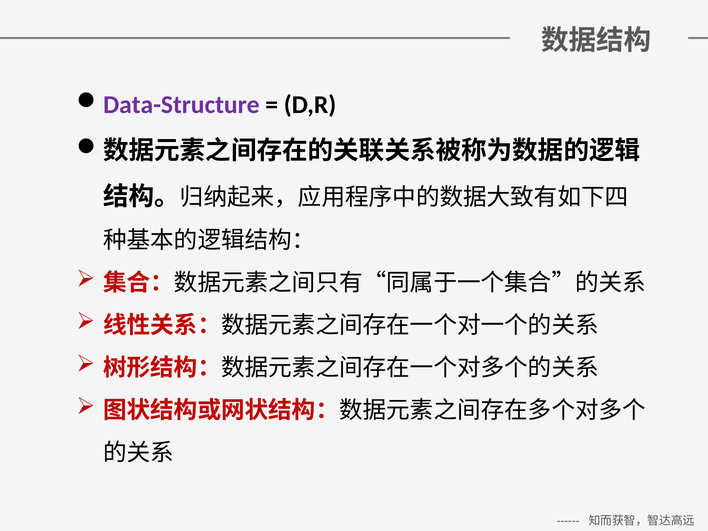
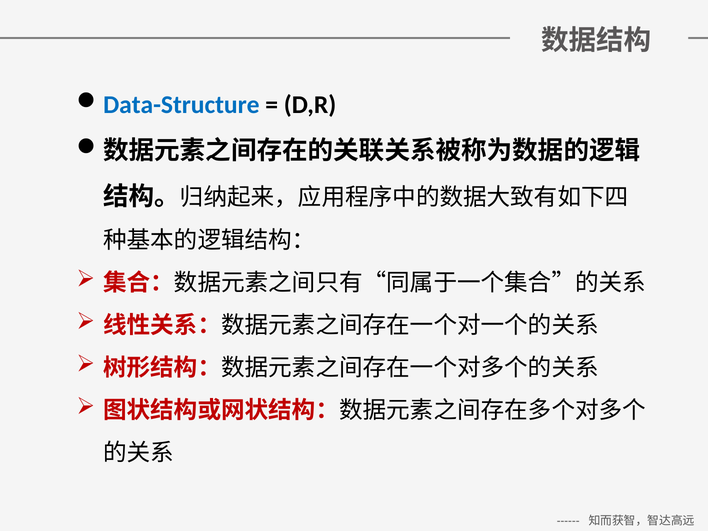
Data-Structure colour: purple -> blue
